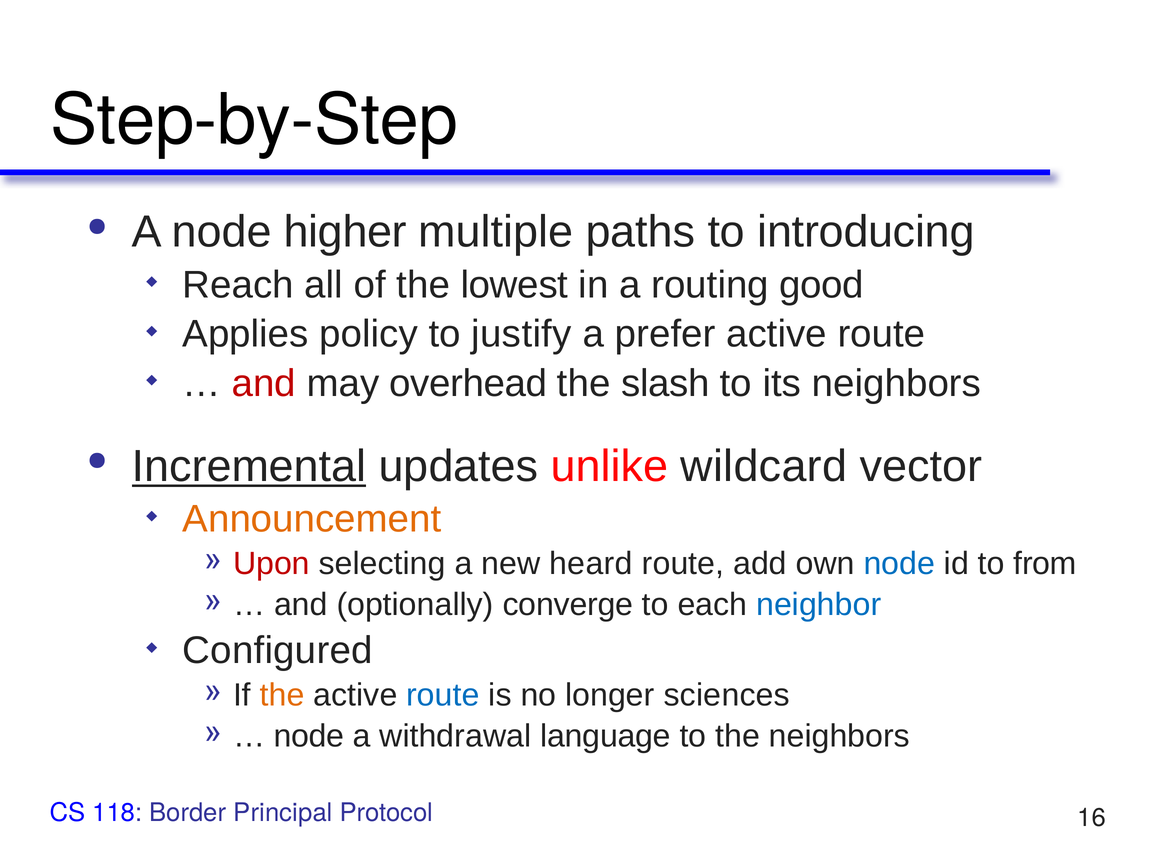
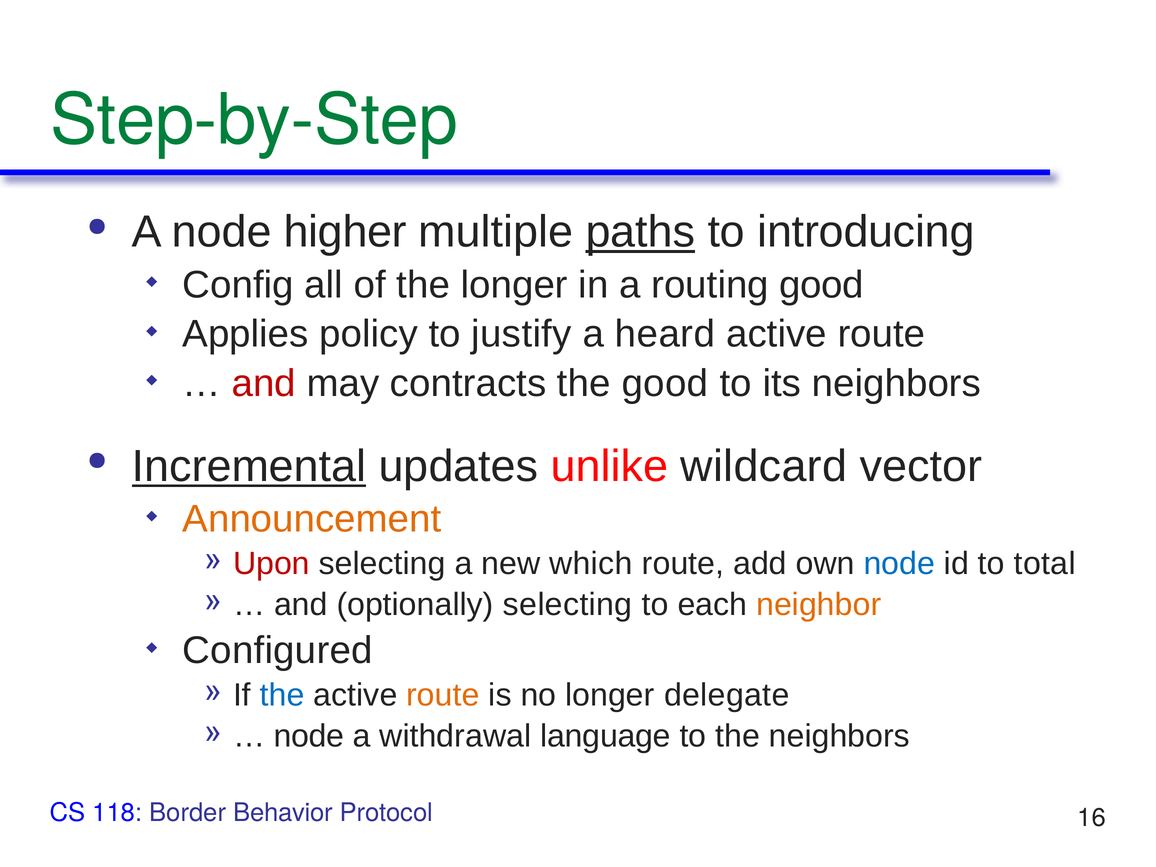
Step-by-Step colour: black -> green
paths underline: none -> present
Reach: Reach -> Config
the lowest: lowest -> longer
prefer: prefer -> heard
overhead: overhead -> contracts
the slash: slash -> good
heard: heard -> which
from: from -> total
optionally converge: converge -> selecting
neighbor colour: blue -> orange
the at (282, 695) colour: orange -> blue
route at (443, 695) colour: blue -> orange
sciences: sciences -> delegate
Principal: Principal -> Behavior
